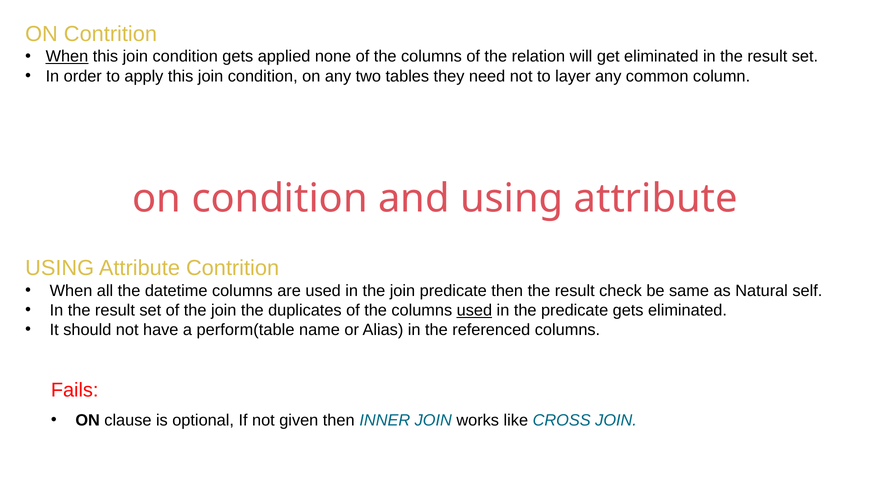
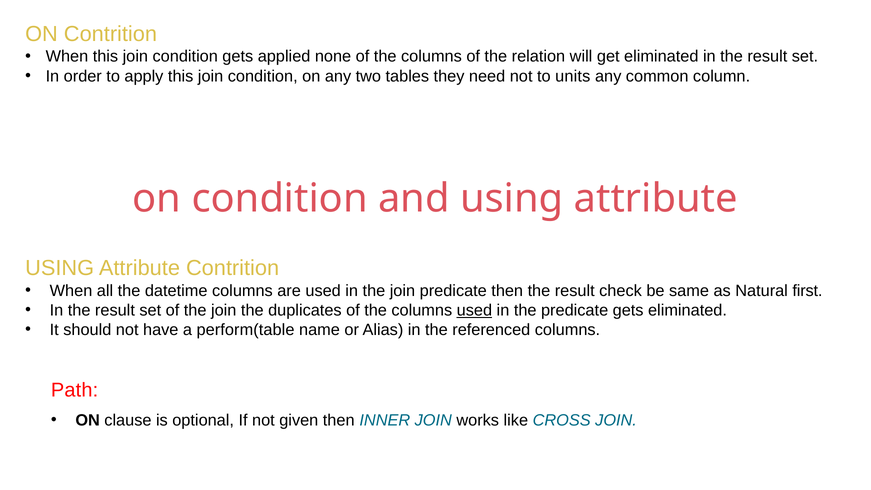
When at (67, 57) underline: present -> none
layer: layer -> units
self: self -> first
Fails: Fails -> Path
